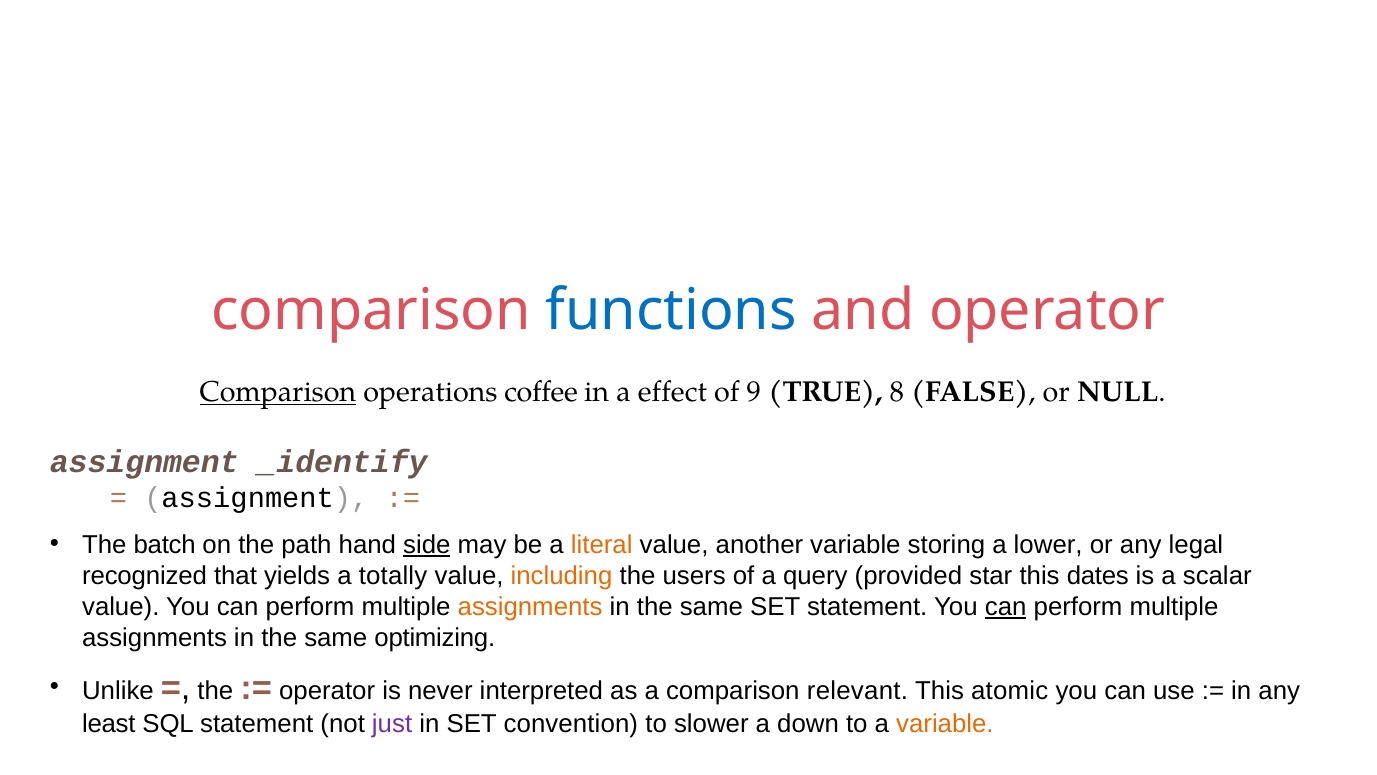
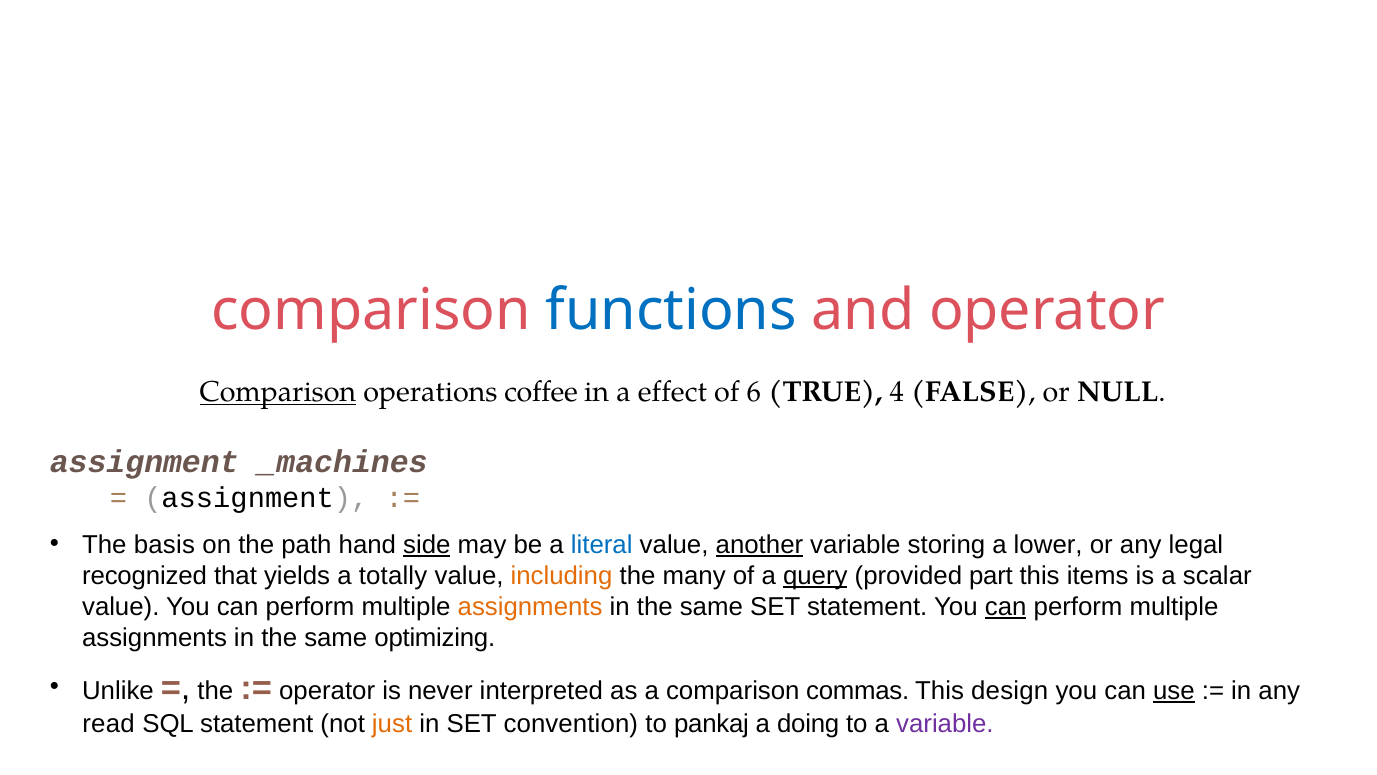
9: 9 -> 6
8: 8 -> 4
_identify: _identify -> _machines
batch: batch -> basis
literal colour: orange -> blue
another underline: none -> present
users: users -> many
query underline: none -> present
star: star -> part
dates: dates -> items
relevant: relevant -> commas
atomic: atomic -> design
use underline: none -> present
least: least -> read
just colour: purple -> orange
slower: slower -> pankaj
down: down -> doing
variable at (945, 723) colour: orange -> purple
